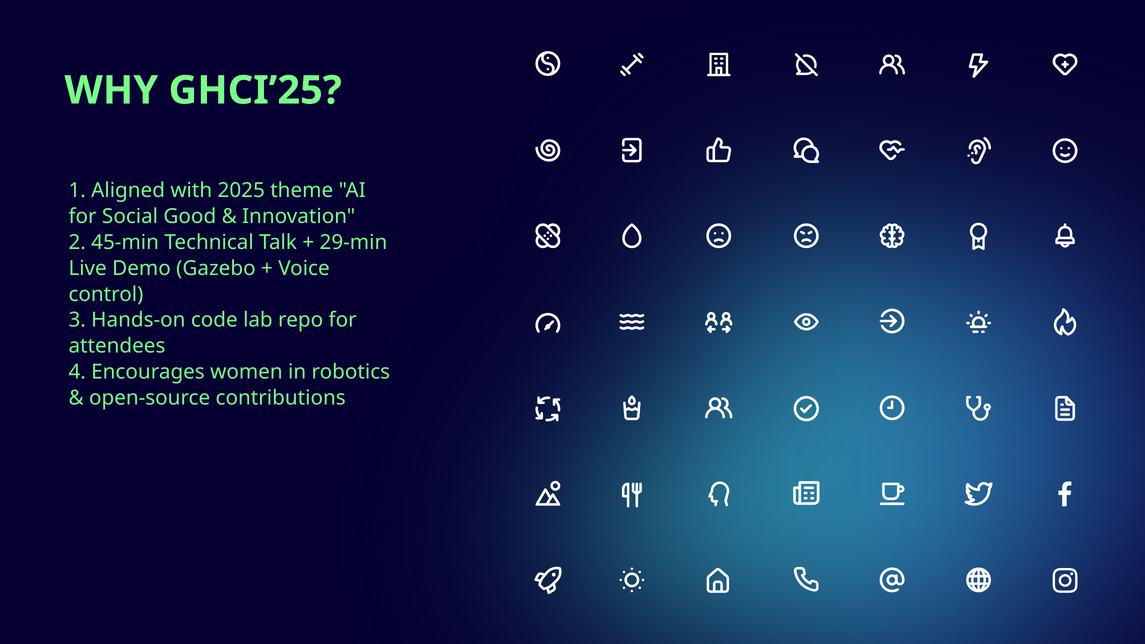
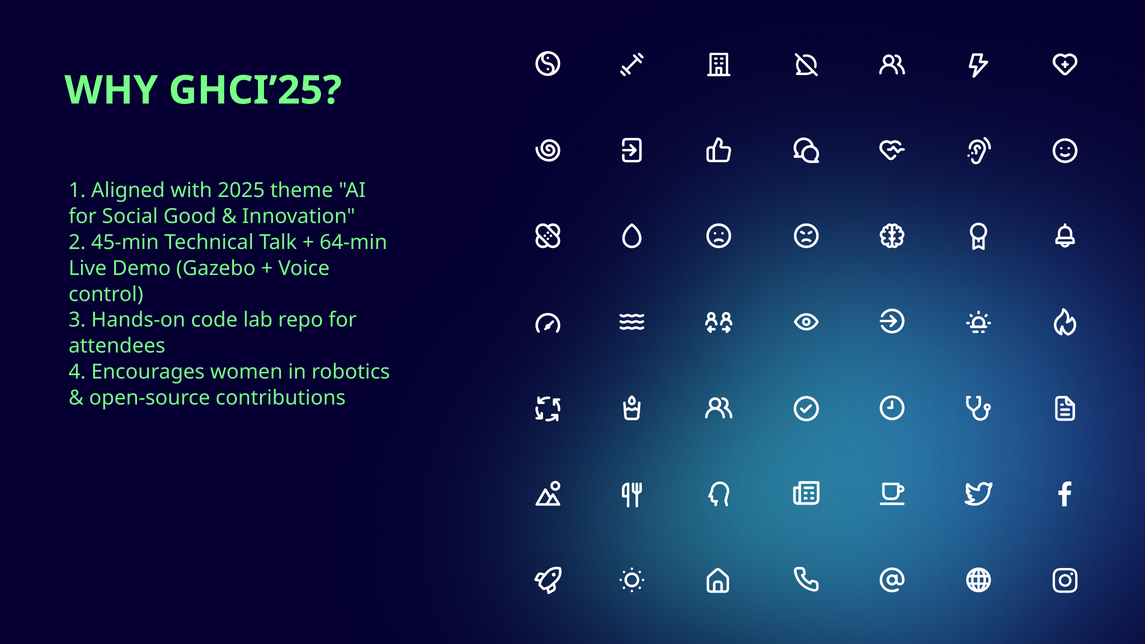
29‑min: 29‑min -> 64‑min
